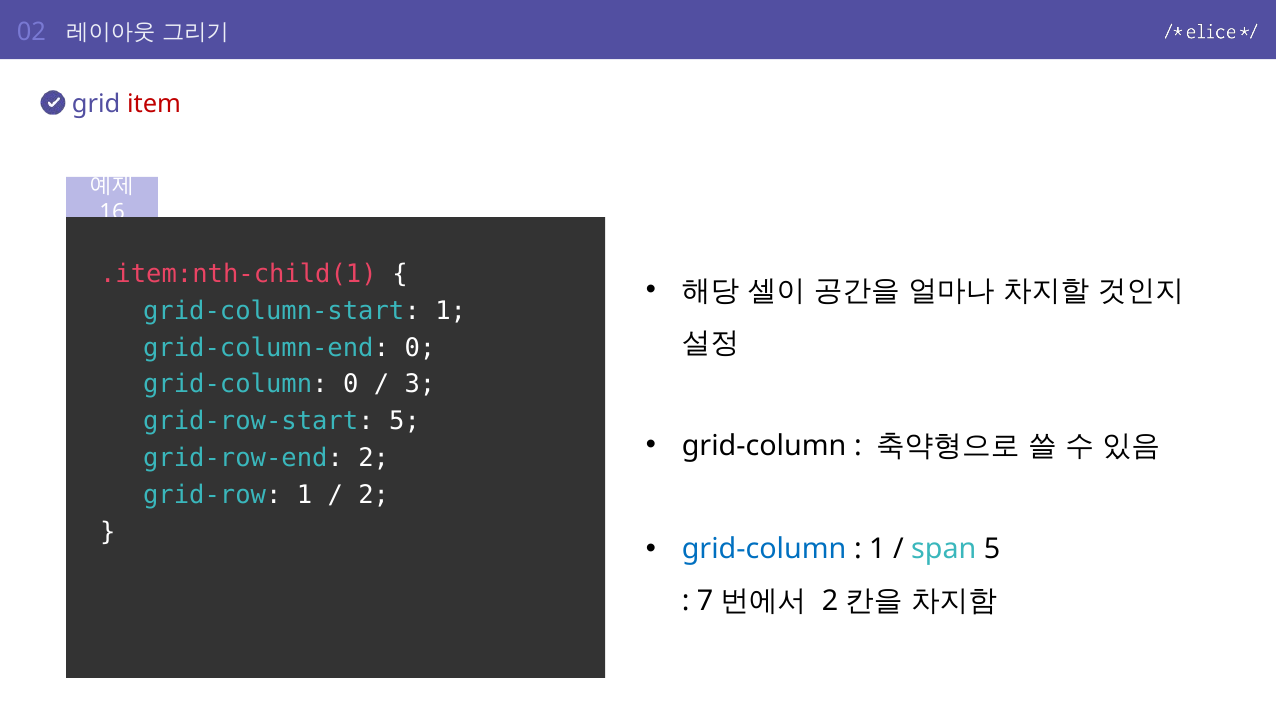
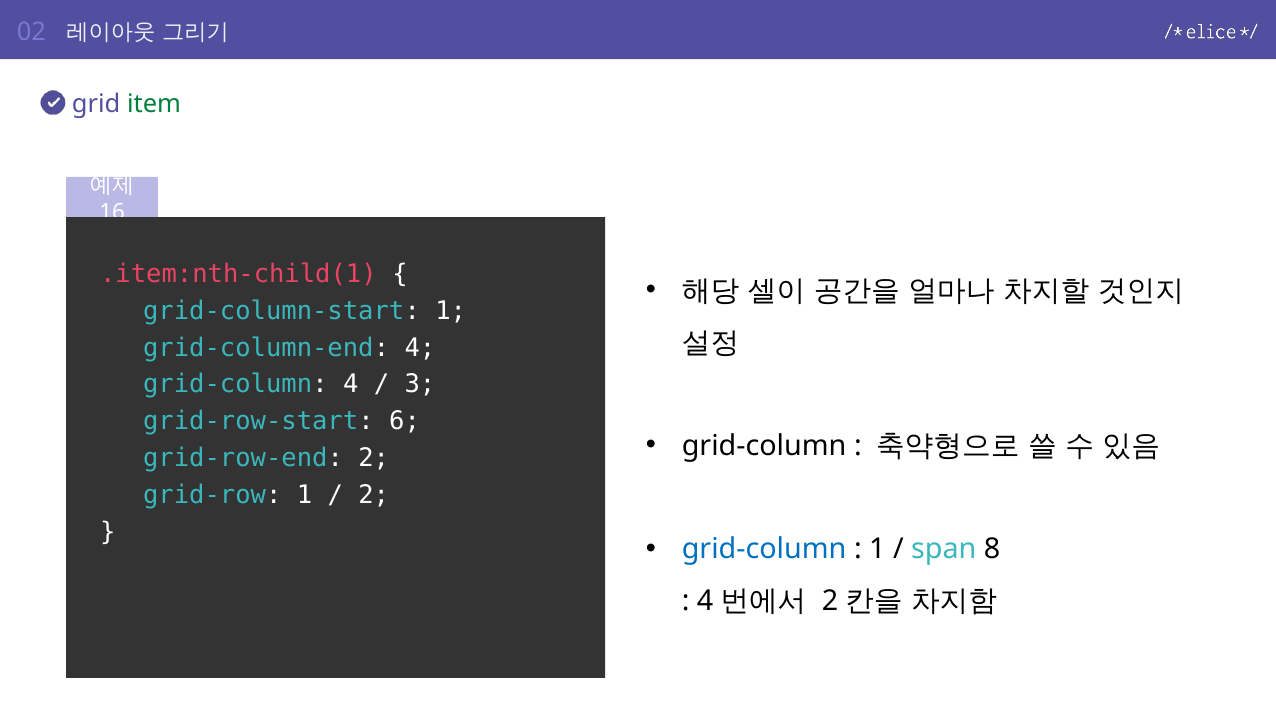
item colour: red -> green
grid-column-end 0: 0 -> 4
grid-column 0: 0 -> 4
grid-row-start 5: 5 -> 6
span 5: 5 -> 8
7 at (705, 601): 7 -> 4
